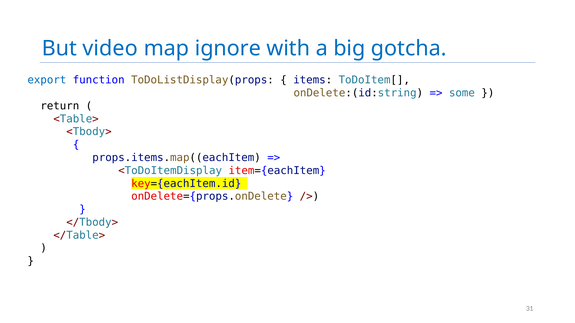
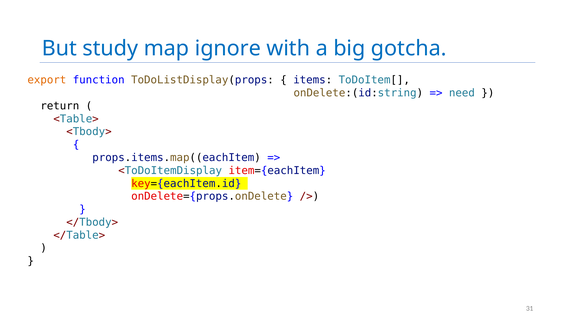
video: video -> study
export colour: blue -> orange
some: some -> need
